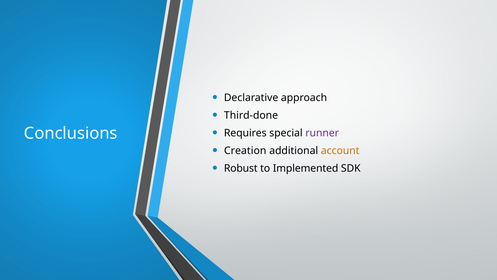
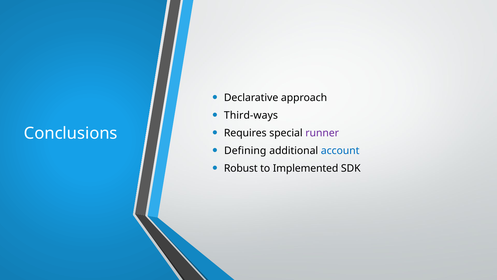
Third-done: Third-done -> Third-ways
Creation: Creation -> Defining
account colour: orange -> blue
